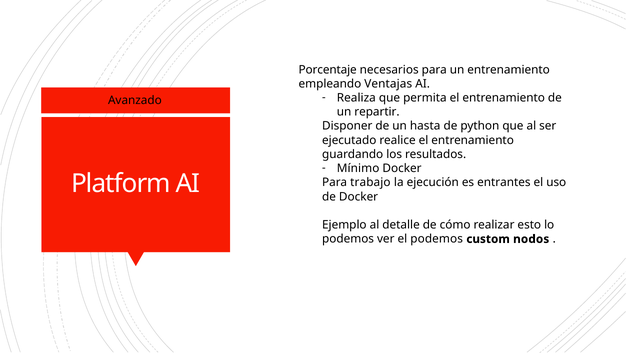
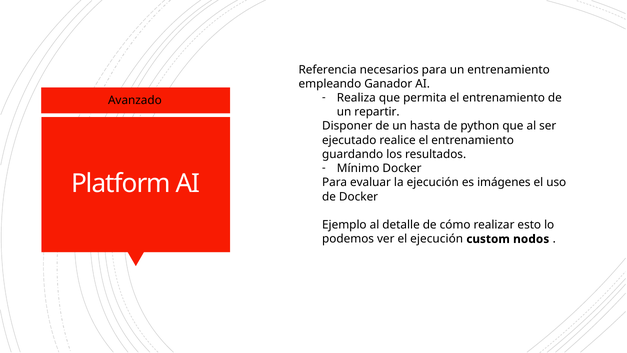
Porcentaje: Porcentaje -> Referencia
Ventajas: Ventajas -> Ganador
trabajo: trabajo -> evaluar
entrantes: entrantes -> imágenes
el podemos: podemos -> ejecución
